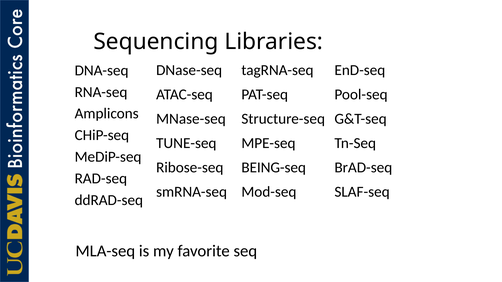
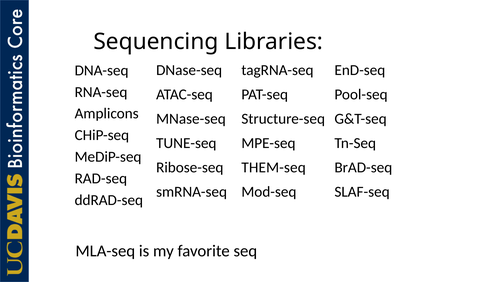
BEING-seq: BEING-seq -> THEM-seq
